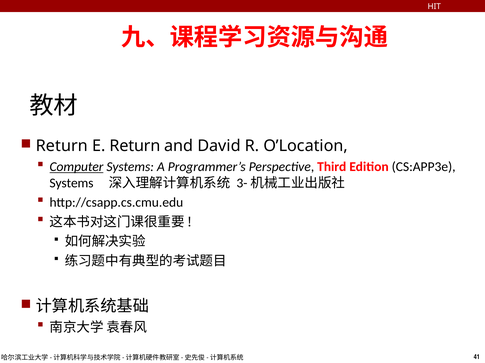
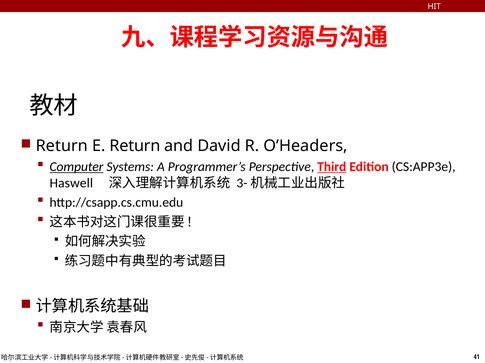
O’Location: O’Location -> O’Headers
Third underline: none -> present
Systems at (71, 183): Systems -> Haswell
